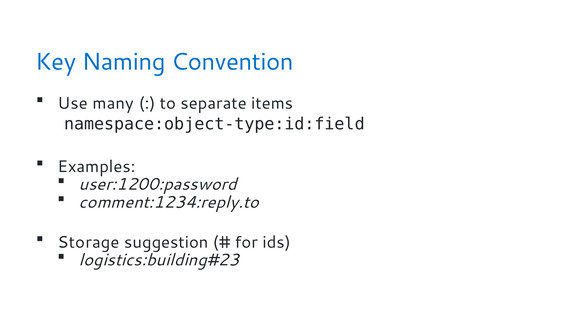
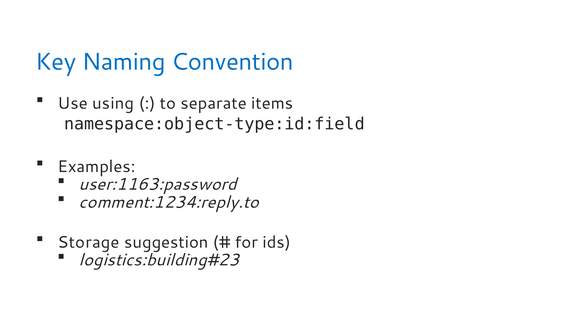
many: many -> using
user:1200:password: user:1200:password -> user:1163:password
